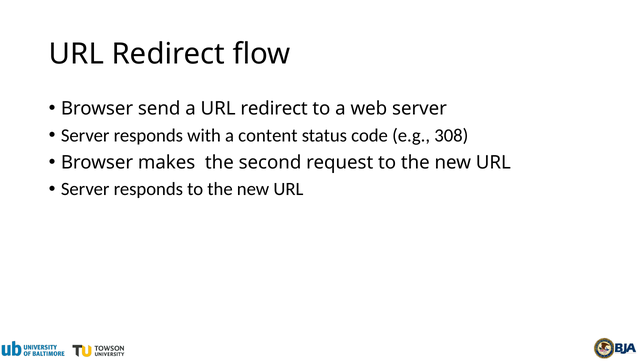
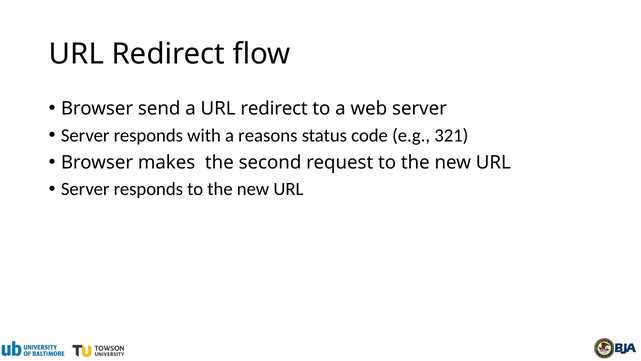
content: content -> reasons
308: 308 -> 321
